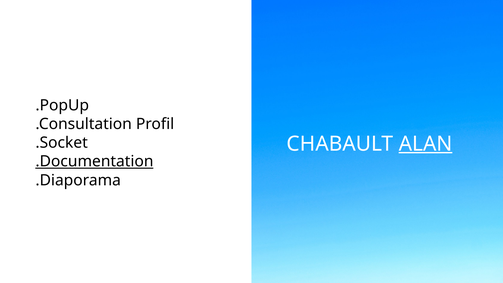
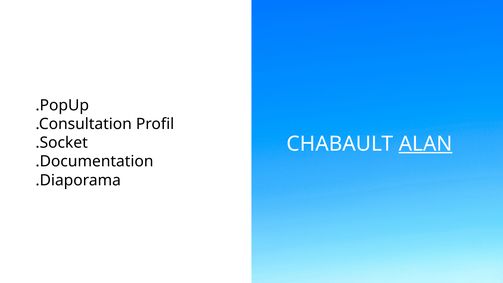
.Documentation underline: present -> none
